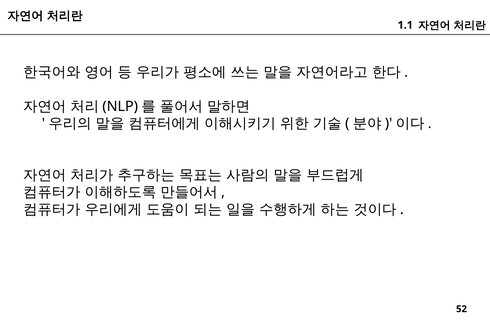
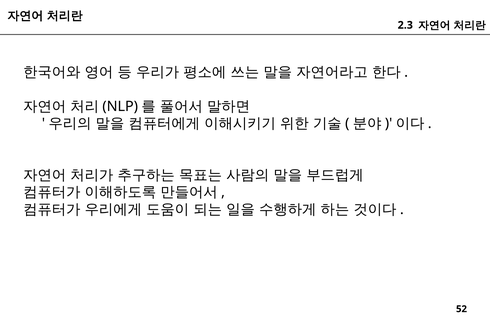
1.1: 1.1 -> 2.3
